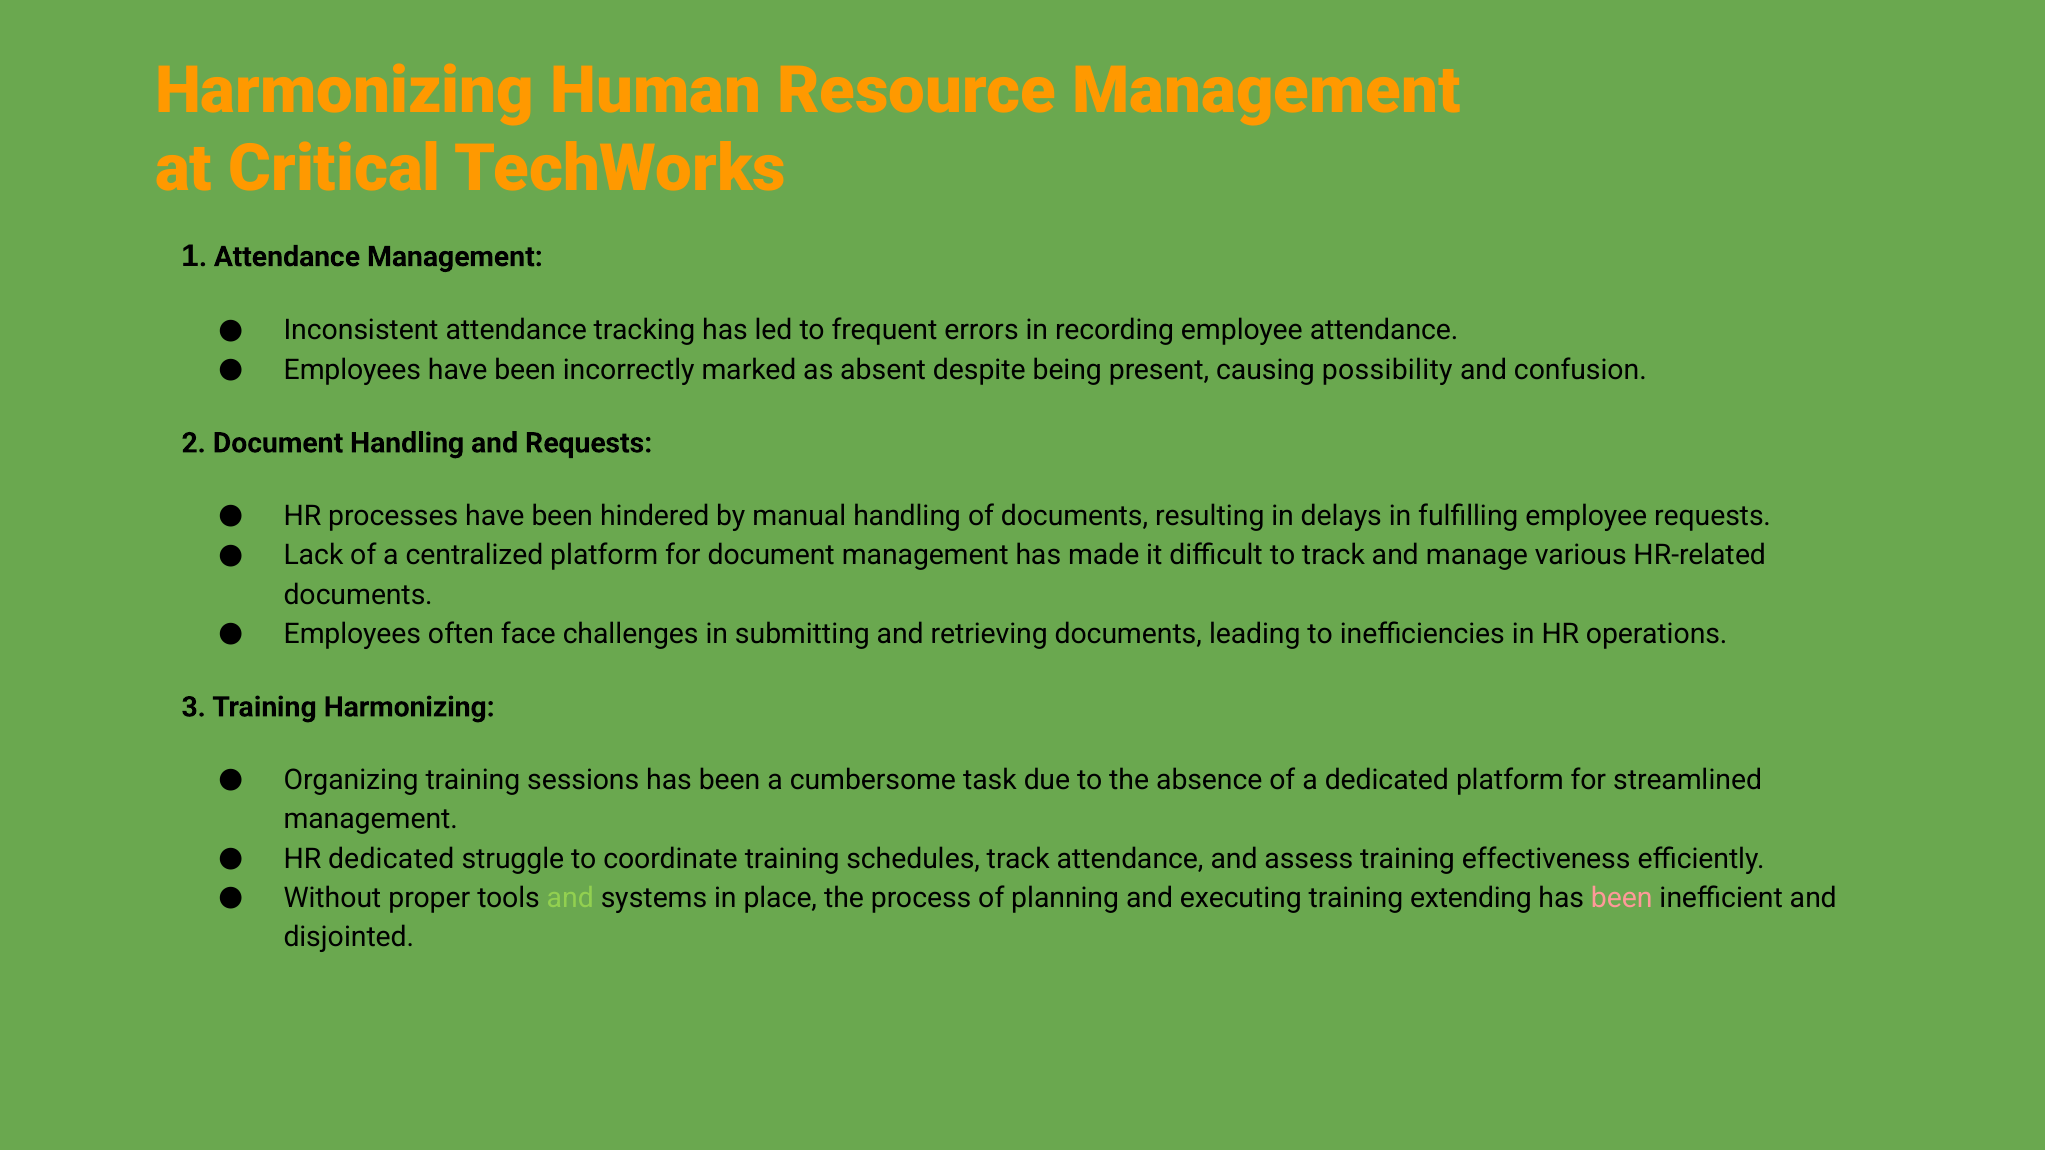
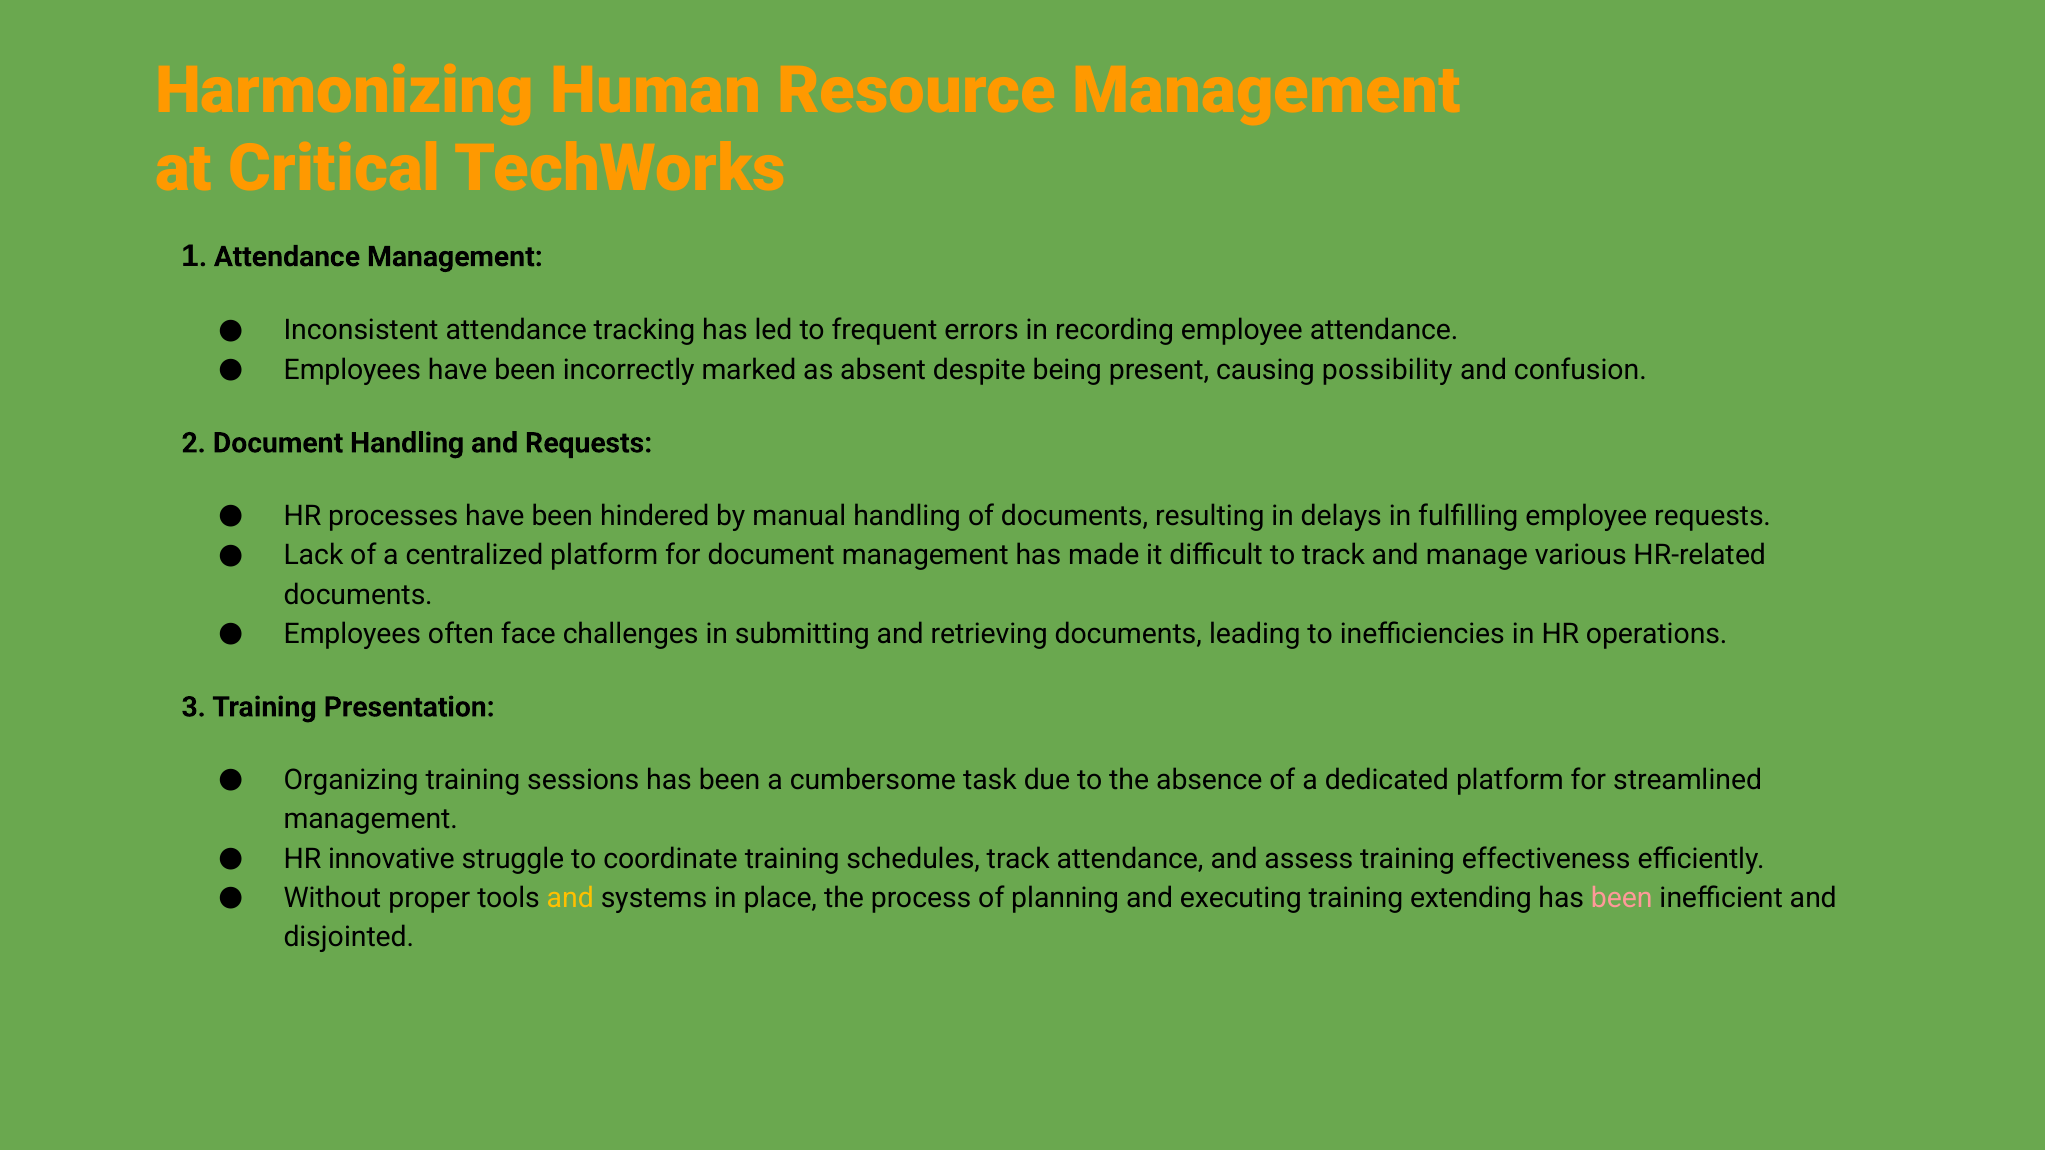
Training Harmonizing: Harmonizing -> Presentation
HR dedicated: dedicated -> innovative
and at (570, 898) colour: light green -> yellow
